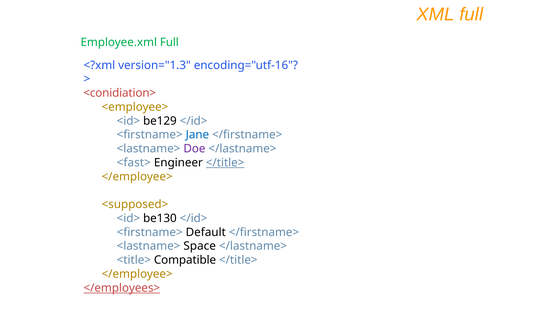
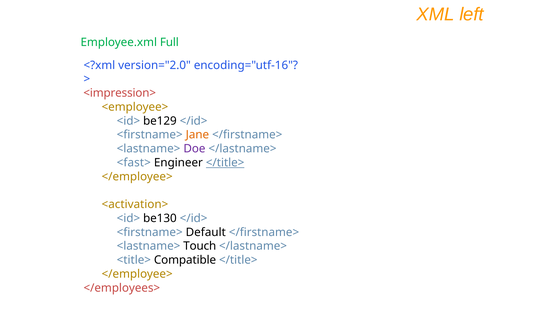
XML full: full -> left
version="1.3: version="1.3 -> version="2.0
<conidiation>: <conidiation> -> <impression>
Jane colour: blue -> orange
<supposed>: <supposed> -> <activation>
Space: Space -> Touch
</employees> underline: present -> none
